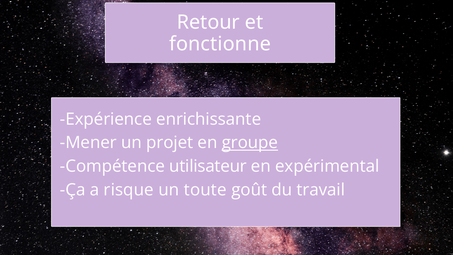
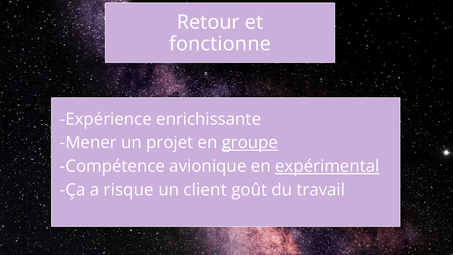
utilisateur: utilisateur -> avionique
expérimental underline: none -> present
toute: toute -> client
